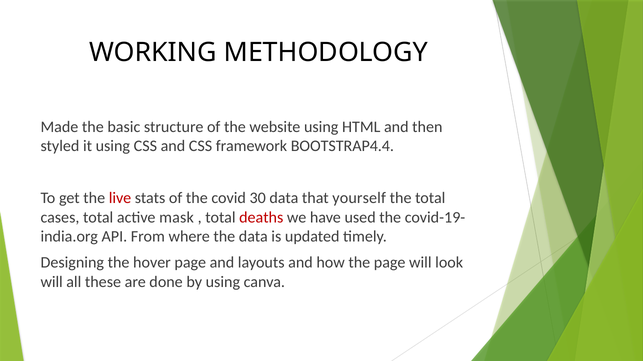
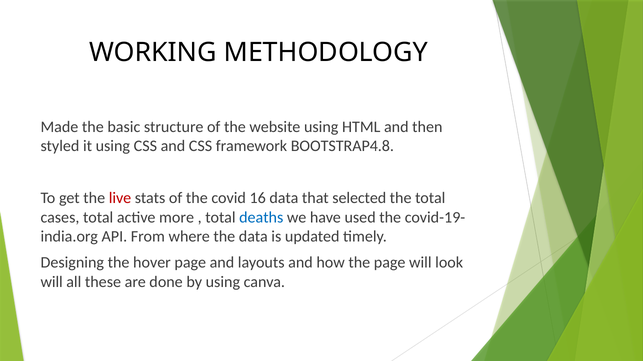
BOOTSTRAP4.4: BOOTSTRAP4.4 -> BOOTSTRAP4.8
30: 30 -> 16
yourself: yourself -> selected
mask: mask -> more
deaths colour: red -> blue
